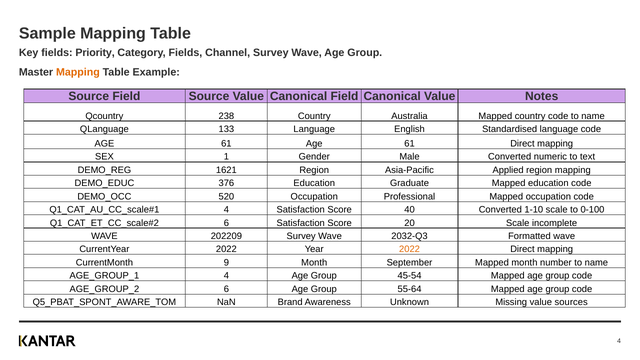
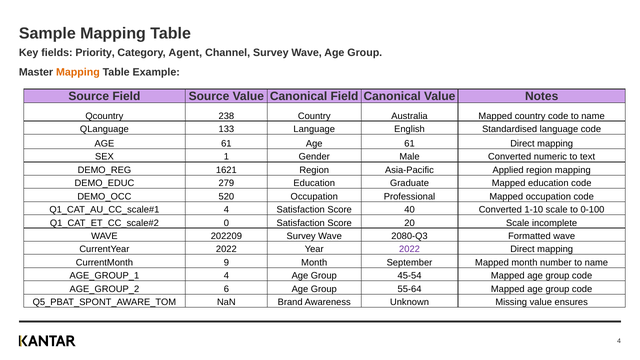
Category Fields: Fields -> Agent
376: 376 -> 279
6 at (226, 223): 6 -> 0
2032-Q3: 2032-Q3 -> 2080-Q3
2022 at (410, 249) colour: orange -> purple
sources: sources -> ensures
